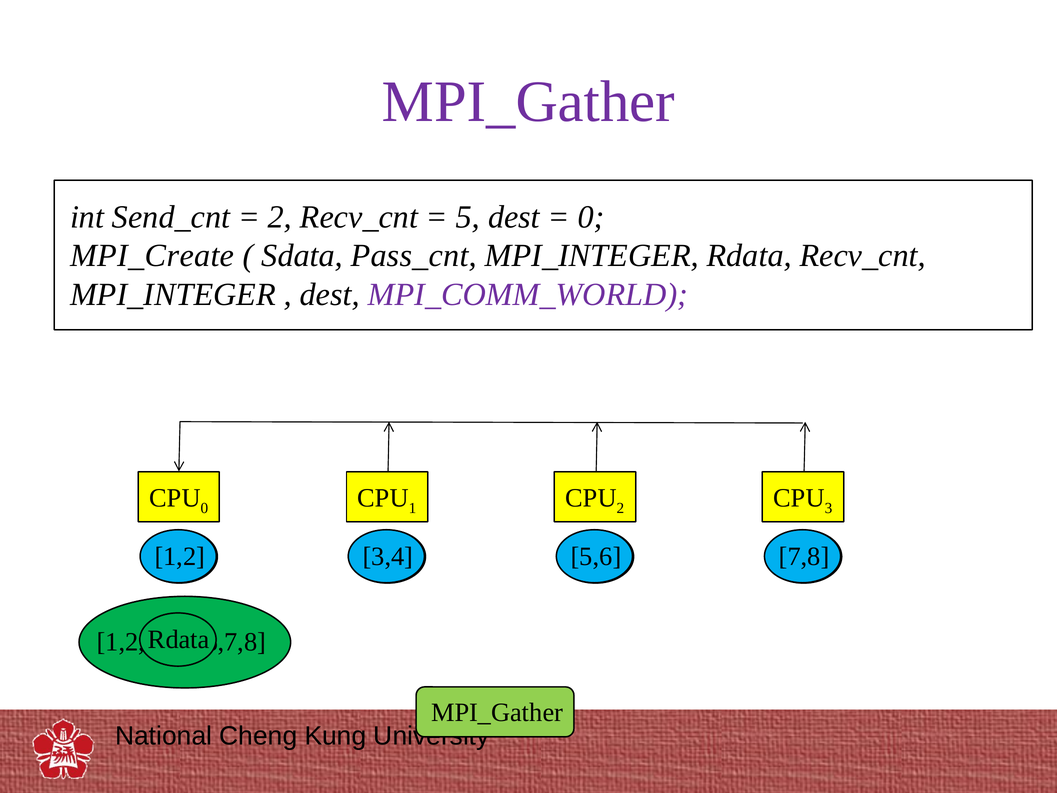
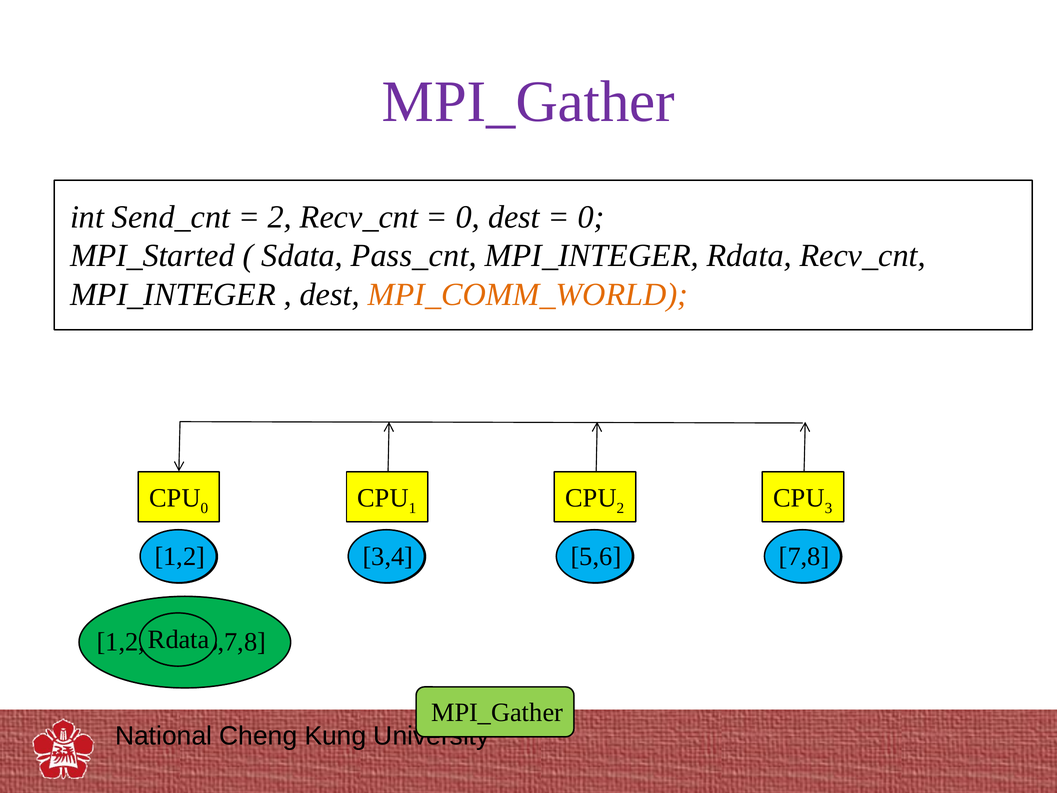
5 at (468, 217): 5 -> 0
MPI_Create: MPI_Create -> MPI_Started
MPI_COMM_WORLD colour: purple -> orange
